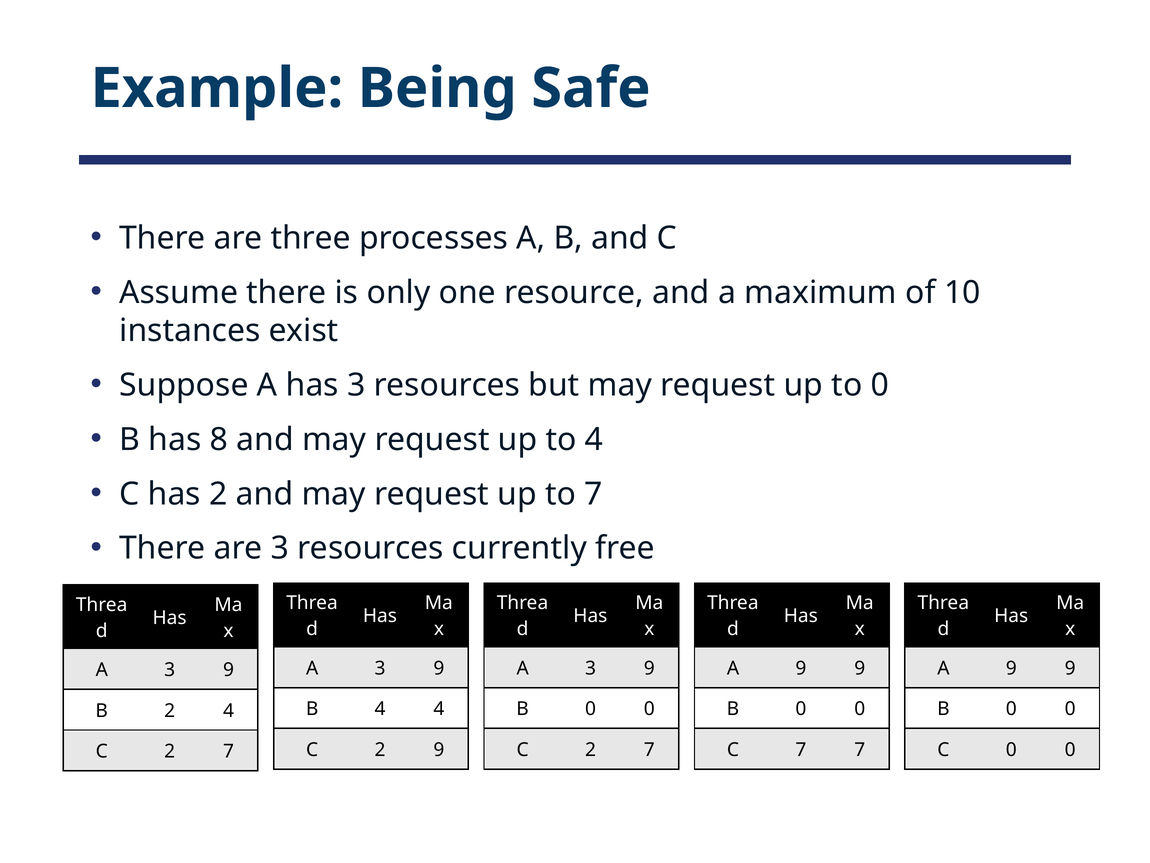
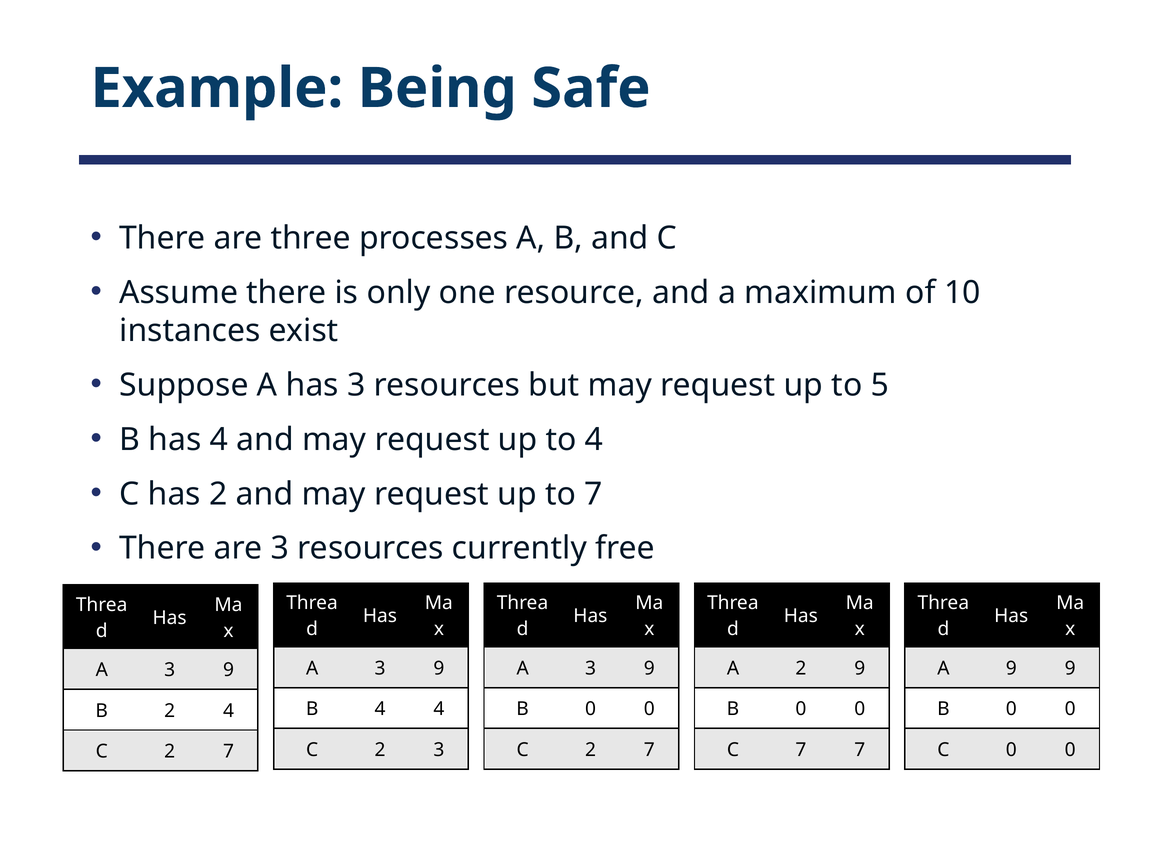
to 0: 0 -> 5
has 8: 8 -> 4
9 at (801, 668): 9 -> 2
2 9: 9 -> 3
